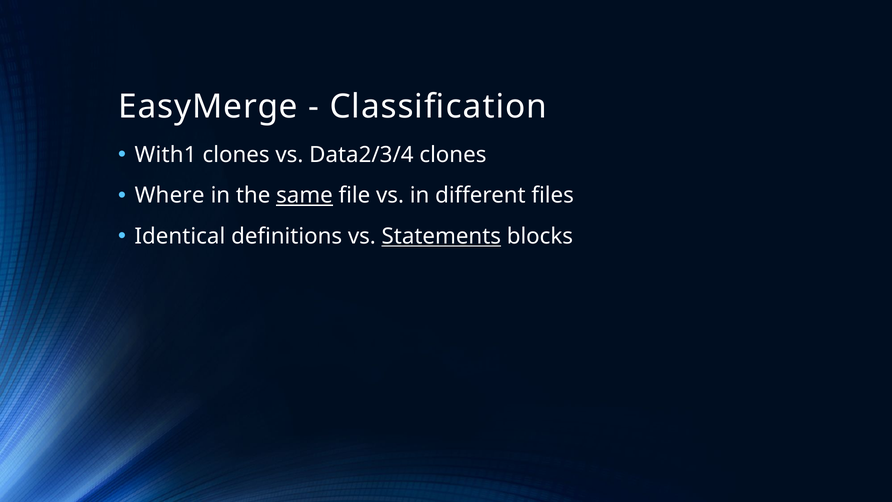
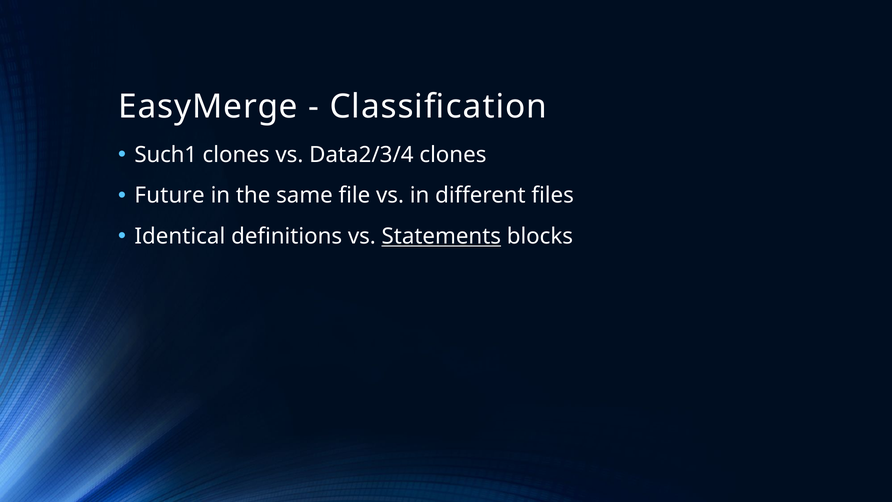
With1: With1 -> Such1
Where: Where -> Future
same underline: present -> none
